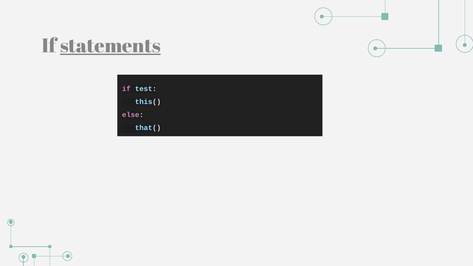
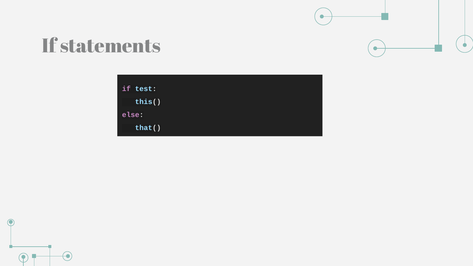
statements underline: present -> none
